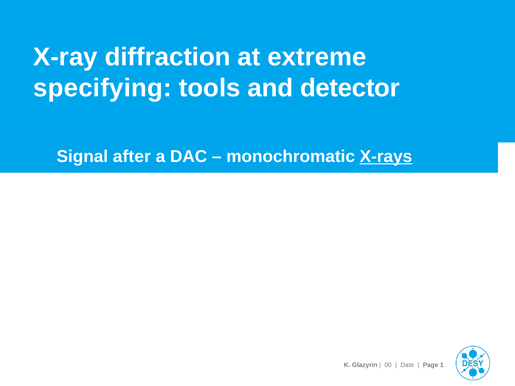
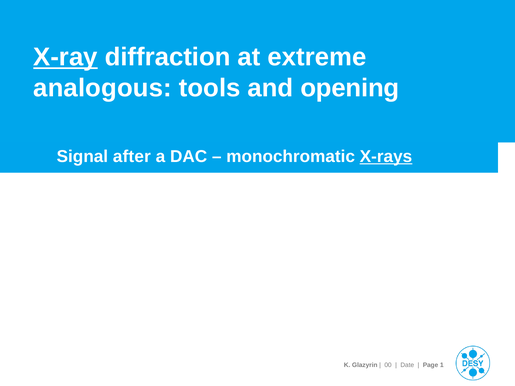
X-ray underline: none -> present
specifying: specifying -> analogous
detector: detector -> opening
